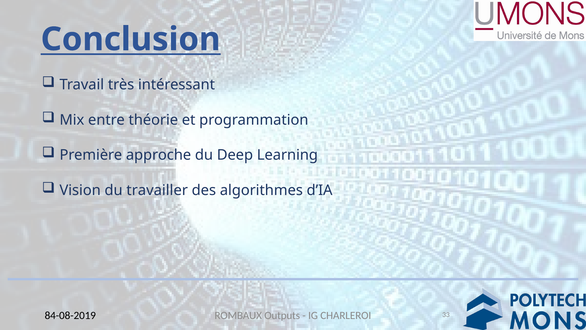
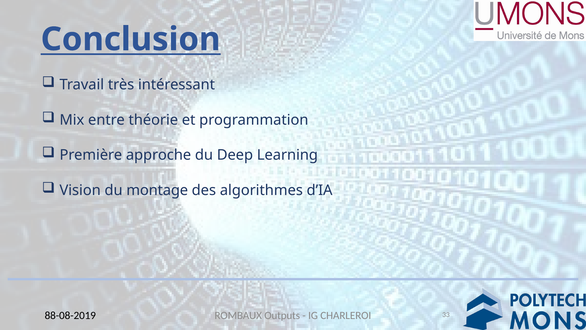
travailler: travailler -> montage
84-08-2019: 84-08-2019 -> 88-08-2019
